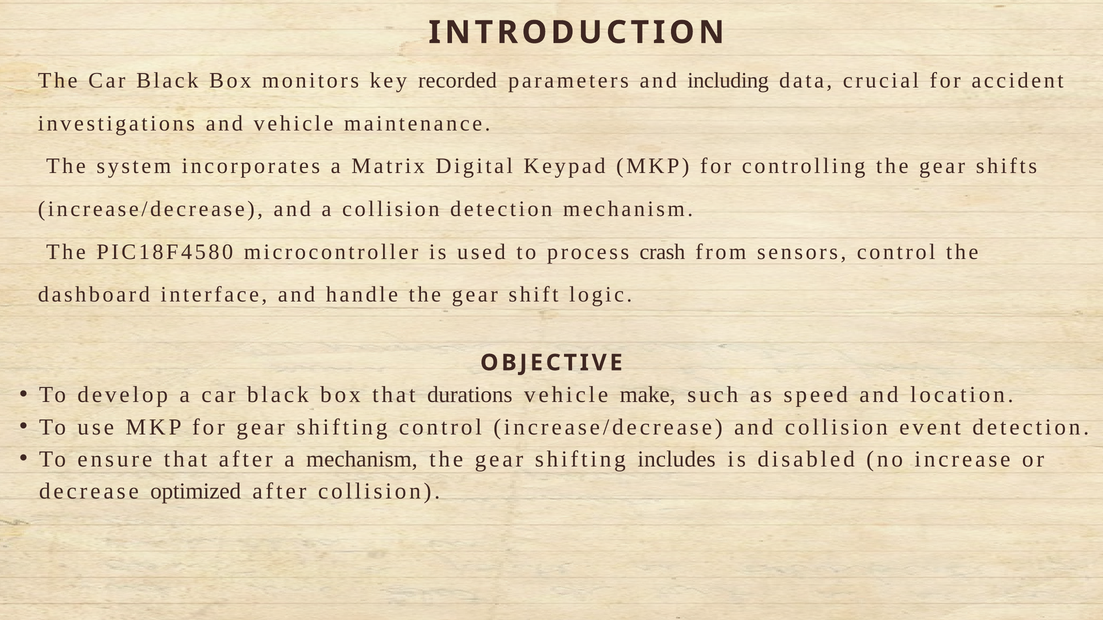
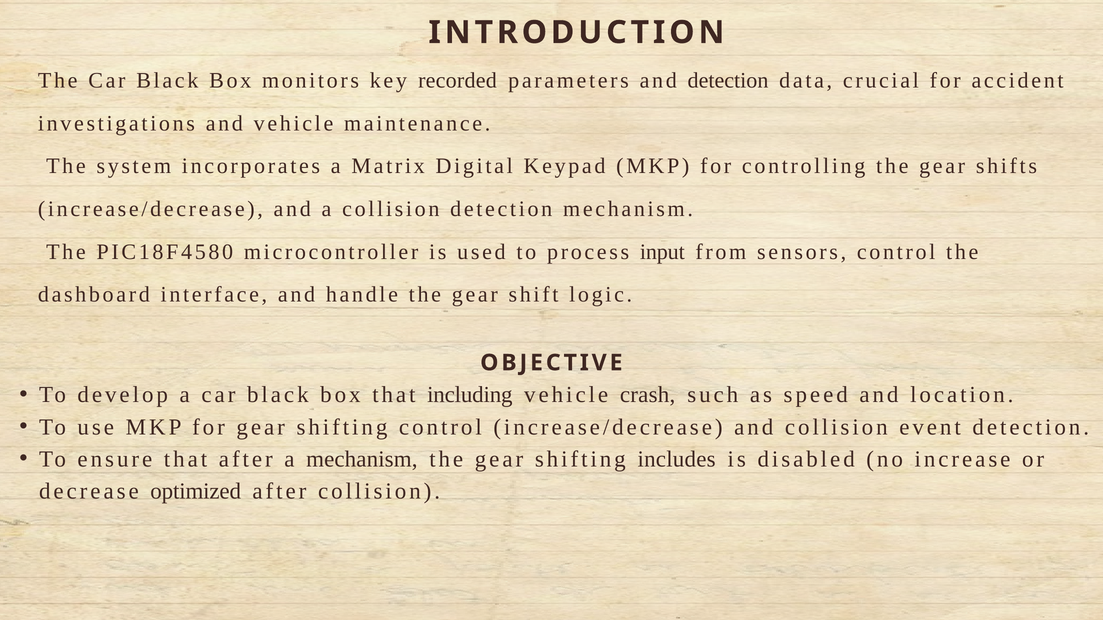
and including: including -> detection
crash: crash -> input
durations: durations -> including
make: make -> crash
